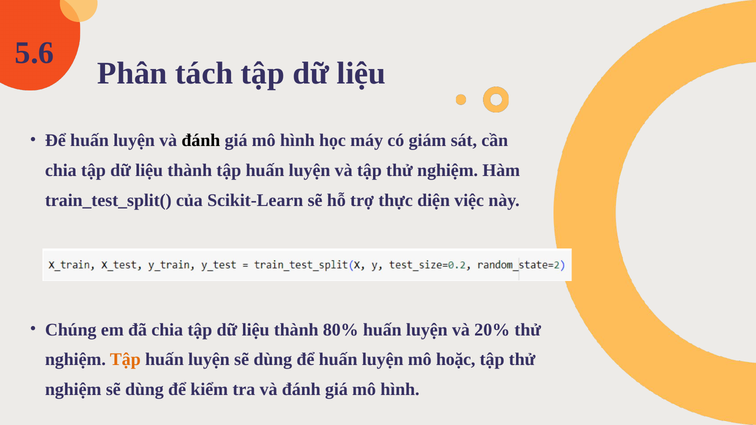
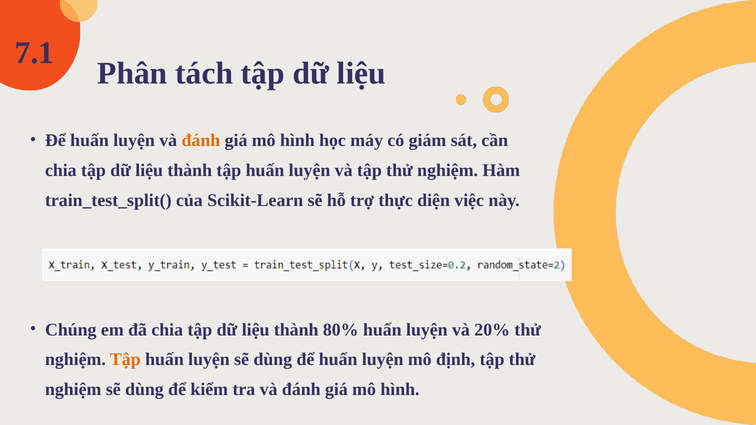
5.6: 5.6 -> 7.1
đánh at (201, 141) colour: black -> orange
hoặc: hoặc -> định
